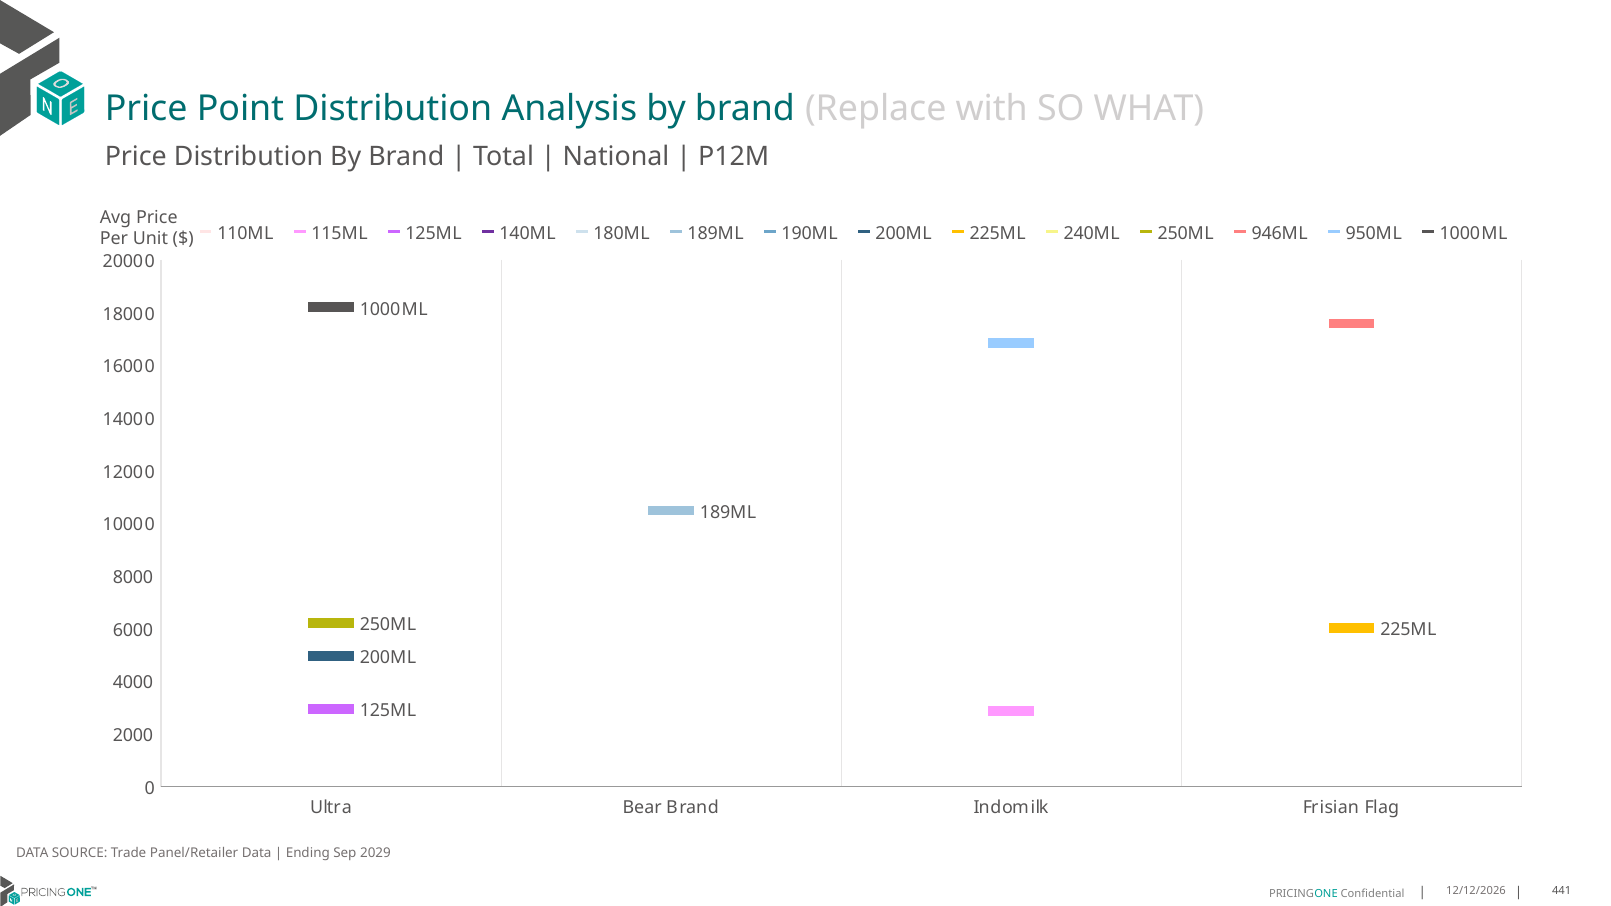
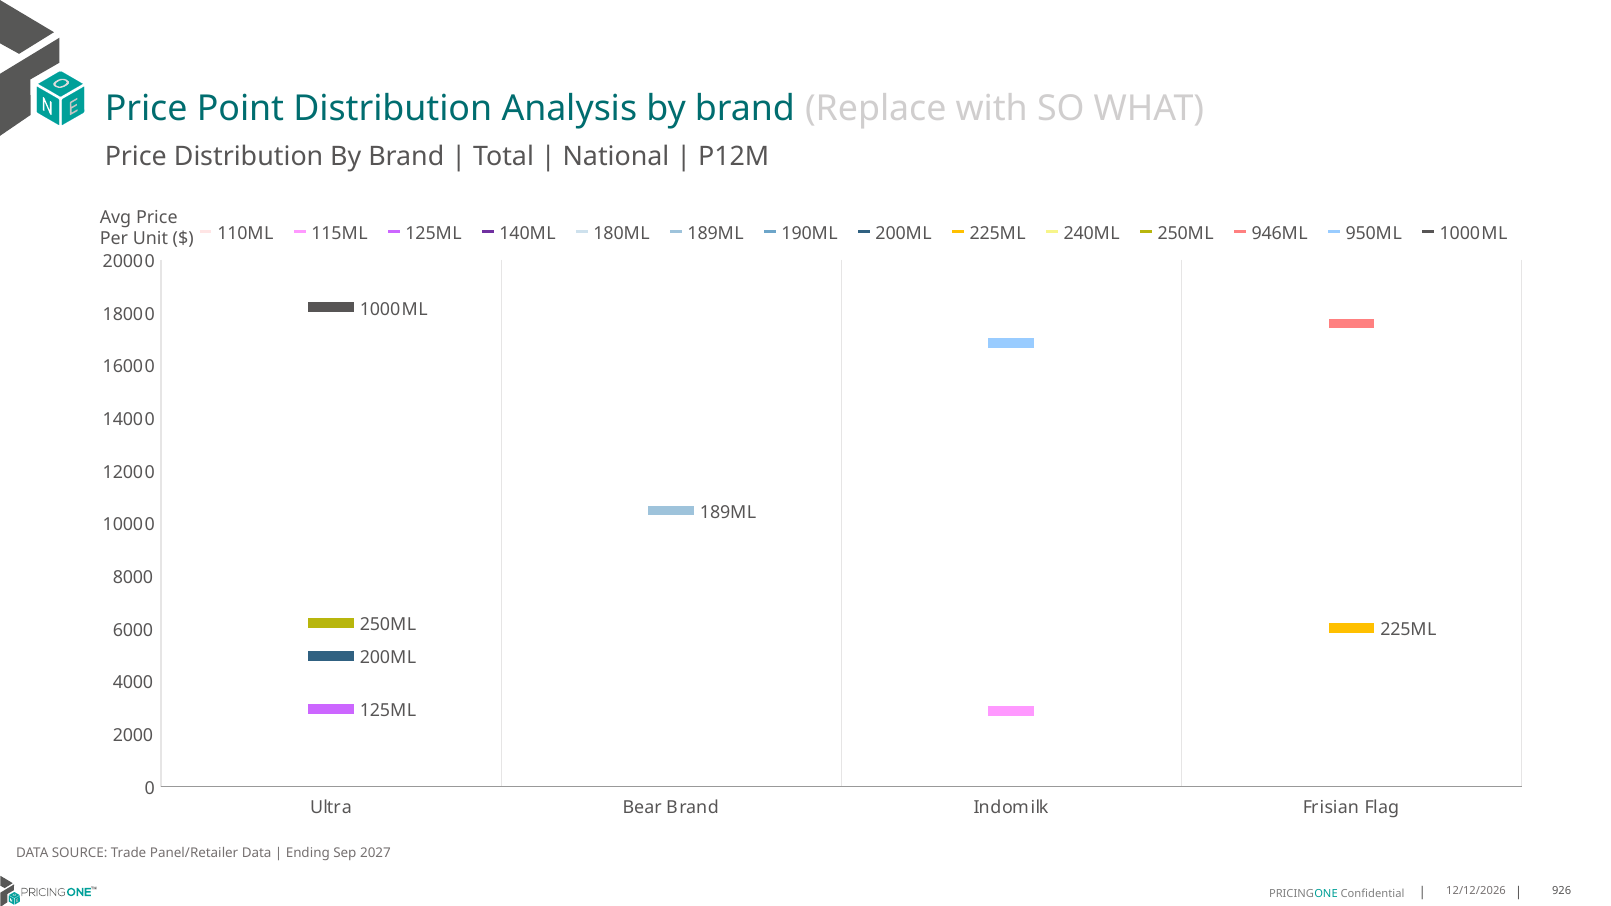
2029: 2029 -> 2027
441: 441 -> 926
